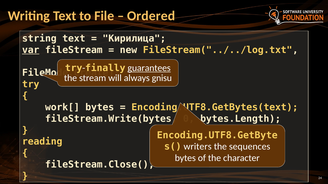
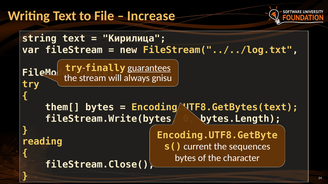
Ordered: Ordered -> Increase
var underline: present -> none
work[: work[ -> them[
writers: writers -> current
